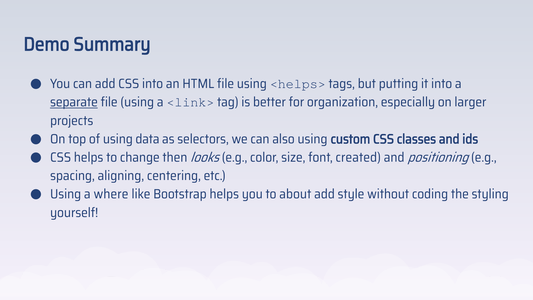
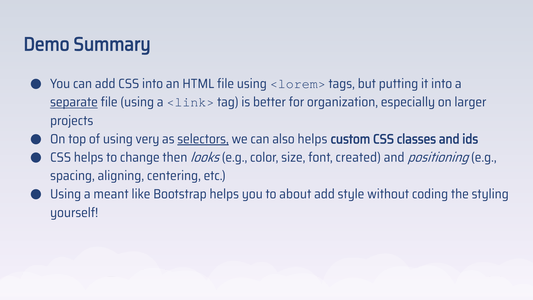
<helps>: <helps> -> <lorem>
data: data -> very
selectors underline: none -> present
also using: using -> helps
where: where -> meant
